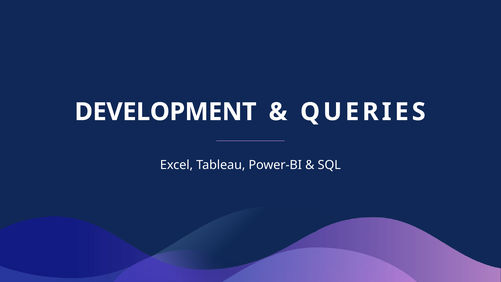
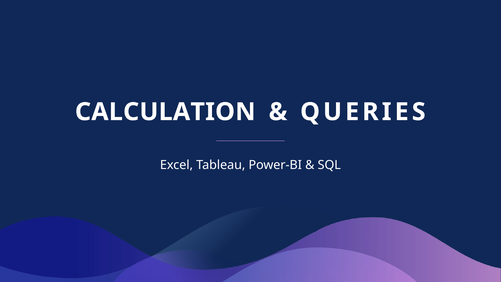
DEVELOPMENT: DEVELOPMENT -> CALCULATION
